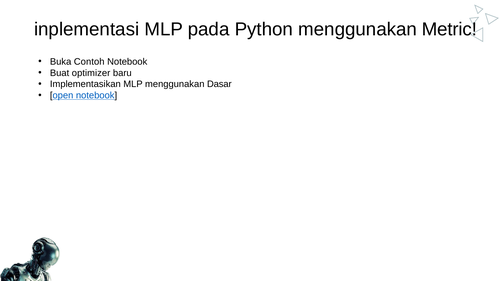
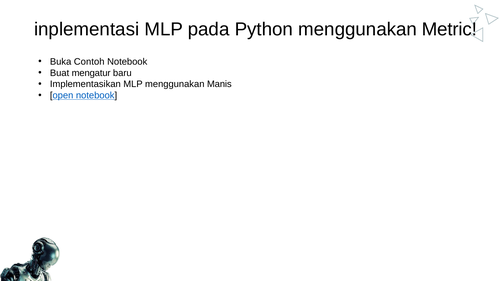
optimizer: optimizer -> mengatur
Dasar: Dasar -> Manis
